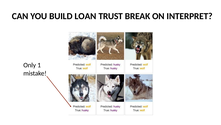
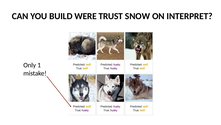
LOAN: LOAN -> WERE
BREAK: BREAK -> SNOW
